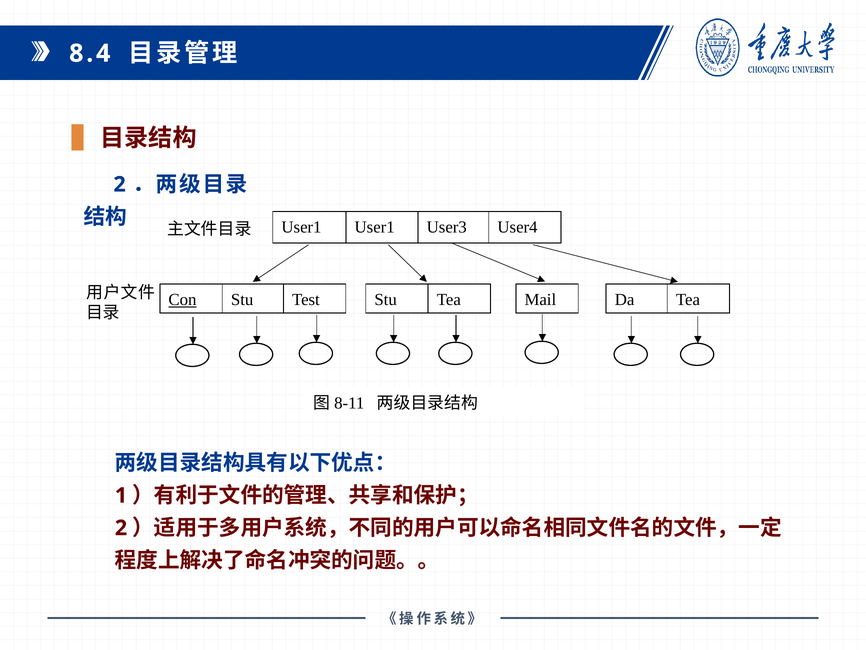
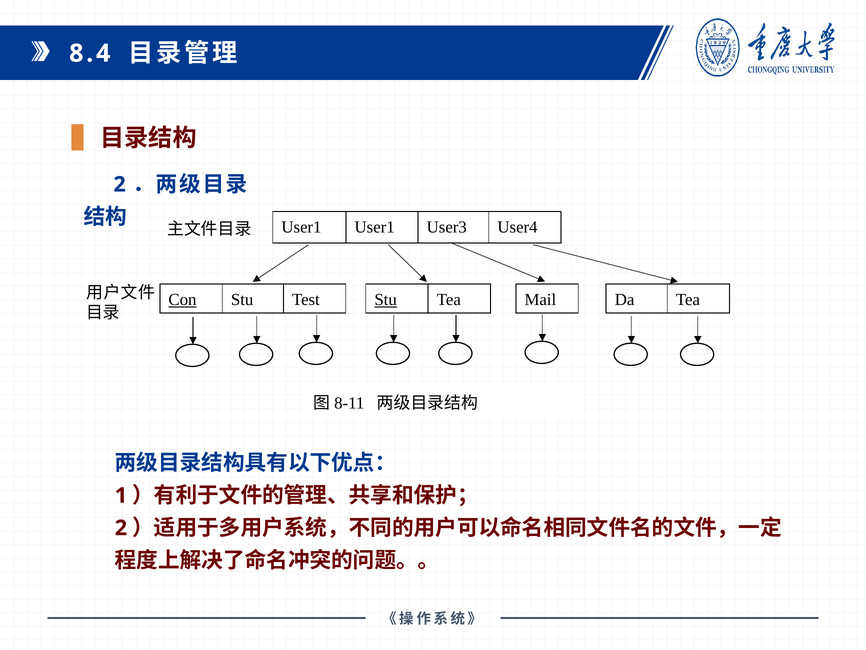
Stu at (386, 299) underline: none -> present
